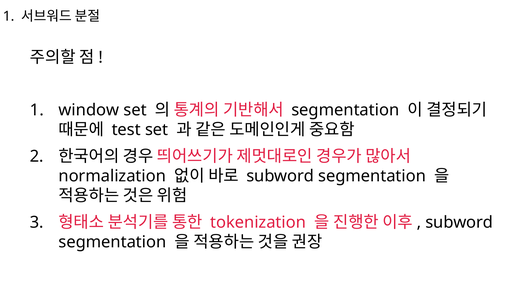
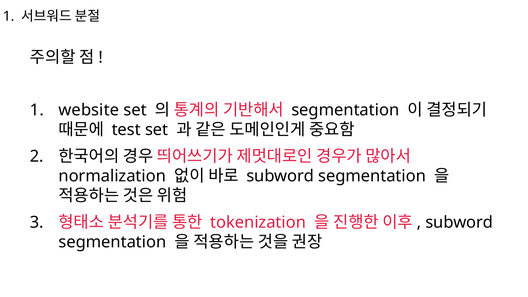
window: window -> website
